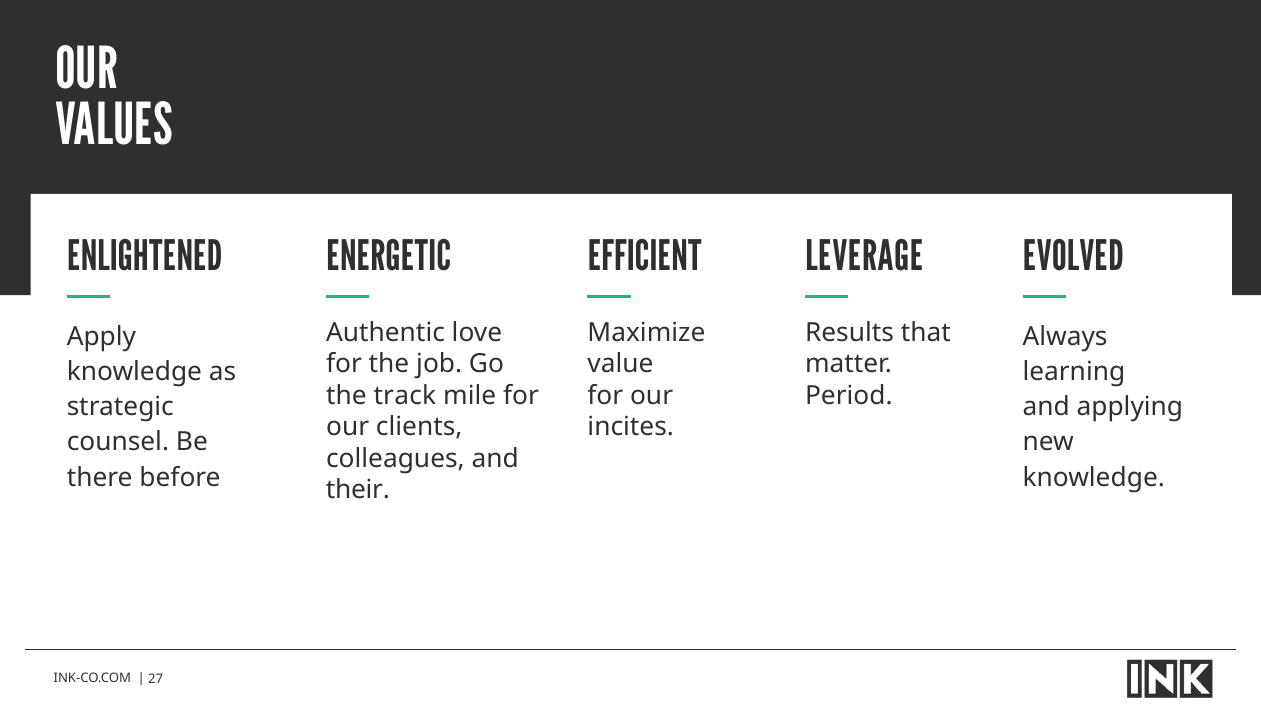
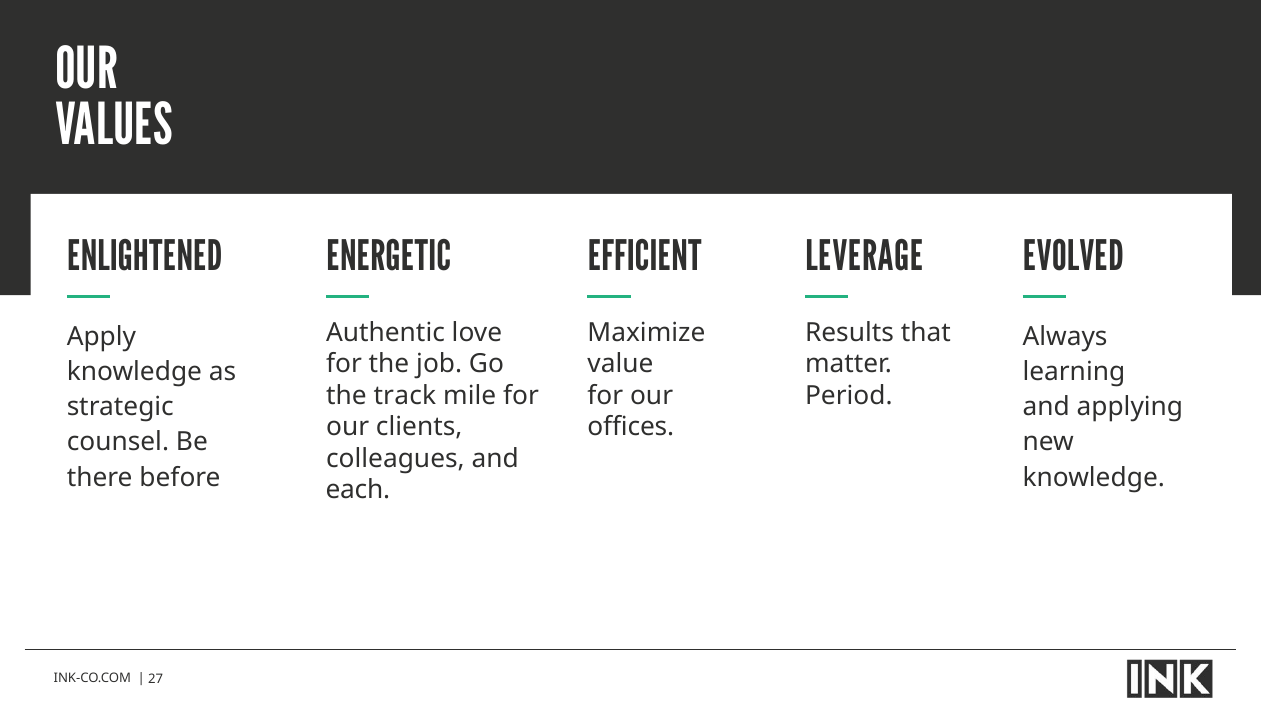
incites: incites -> offices
their: their -> each
